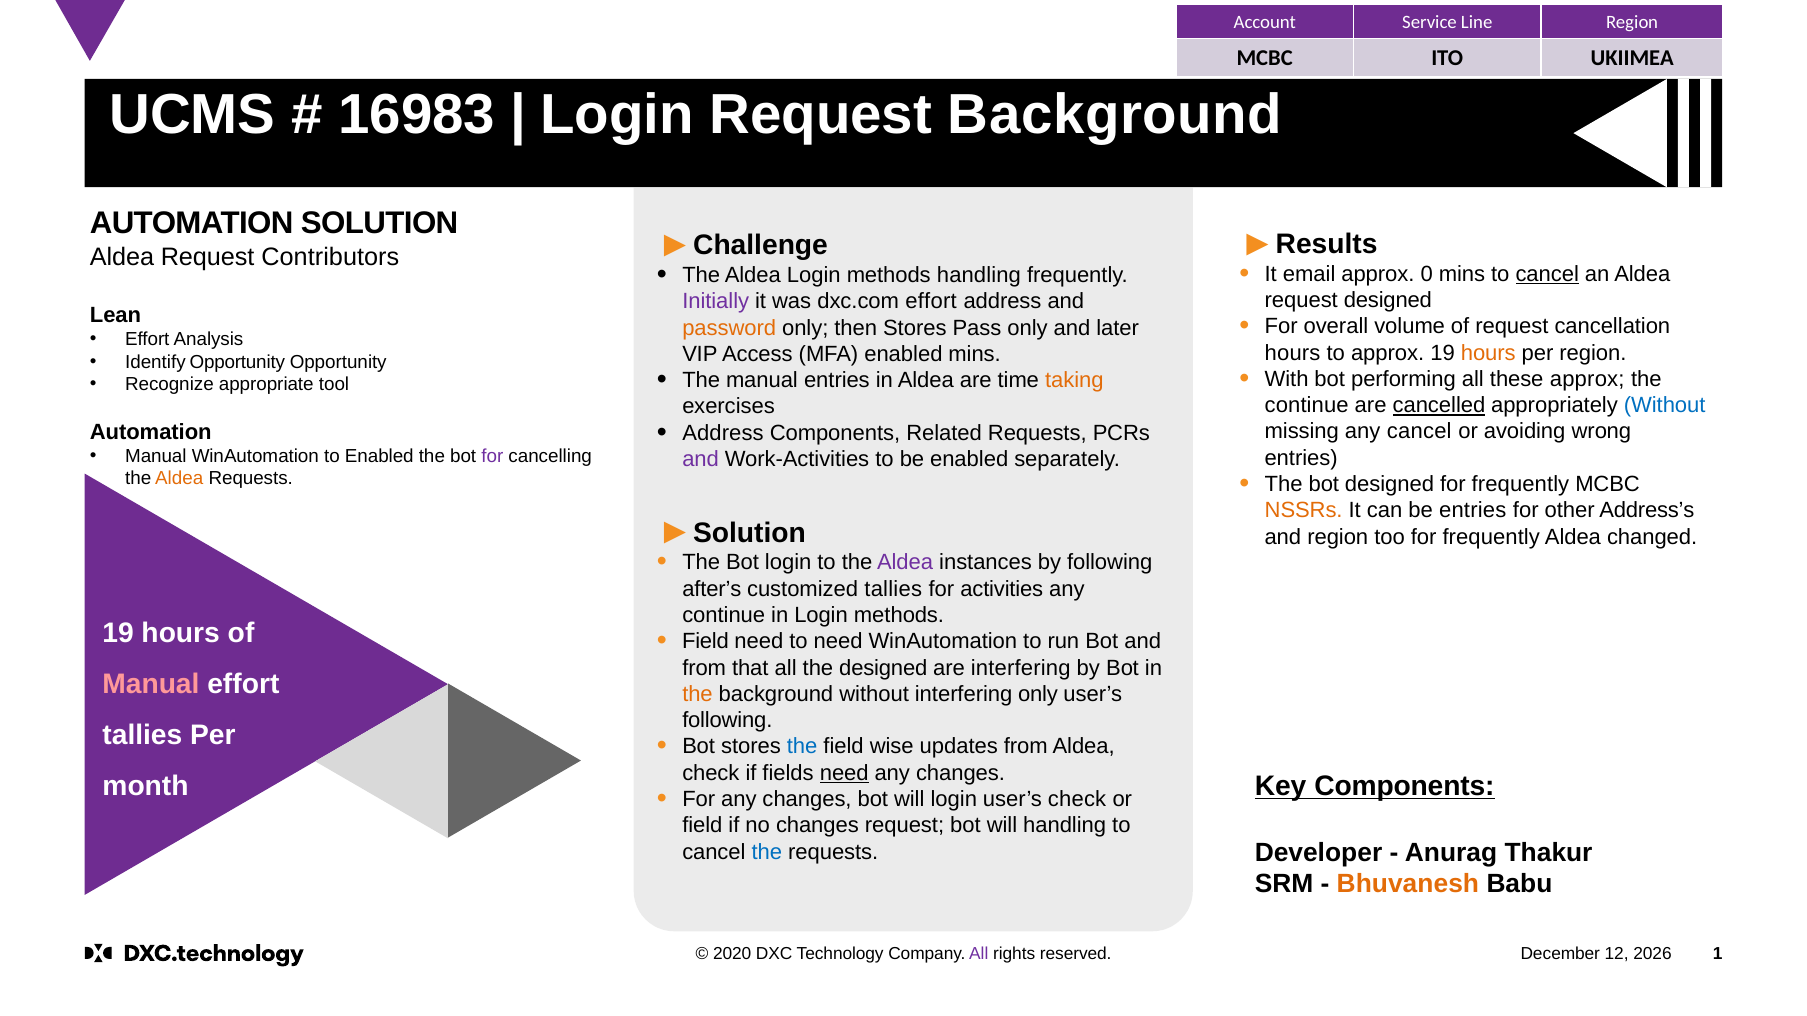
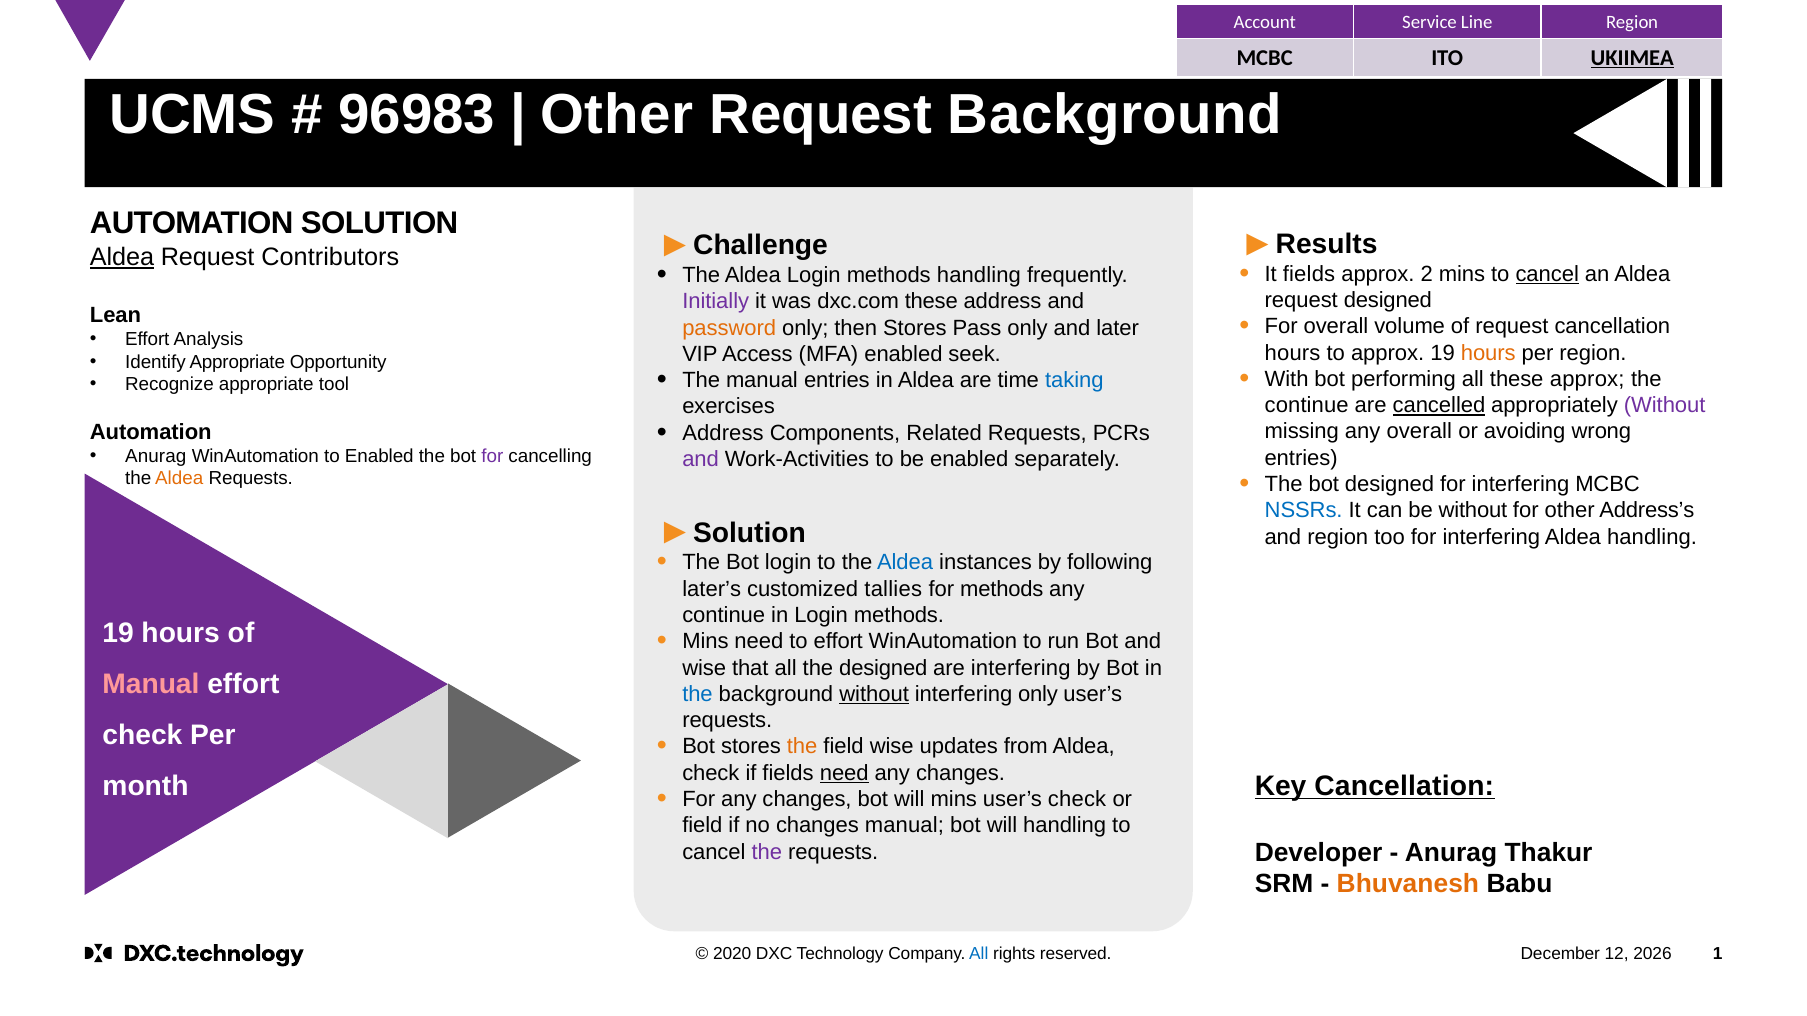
UKIIMEA underline: none -> present
16983: 16983 -> 96983
Login at (617, 115): Login -> Other
Aldea at (122, 257) underline: none -> present
It email: email -> fields
0: 0 -> 2
dxc.com effort: effort -> these
enabled mins: mins -> seek
Identify Opportunity: Opportunity -> Appropriate
taking colour: orange -> blue
Without at (1665, 406) colour: blue -> purple
any cancel: cancel -> overall
Manual at (156, 456): Manual -> Anurag
designed for frequently: frequently -> interfering
NSSRs colour: orange -> blue
be entries: entries -> without
too for frequently: frequently -> interfering
Aldea changed: changed -> handling
Aldea at (905, 563) colour: purple -> blue
after’s: after’s -> later’s
for activities: activities -> methods
Field at (705, 642): Field -> Mins
to need: need -> effort
from at (704, 668): from -> wise
the at (697, 694) colour: orange -> blue
without at (874, 694) underline: none -> present
following at (727, 721): following -> requests
tallies at (142, 735): tallies -> check
the at (802, 747) colour: blue -> orange
Key Components: Components -> Cancellation
will login: login -> mins
changes request: request -> manual
the at (767, 852) colour: blue -> purple
All at (979, 954) colour: purple -> blue
